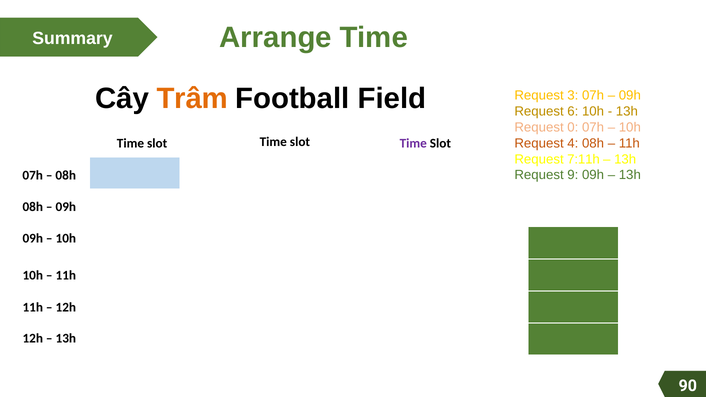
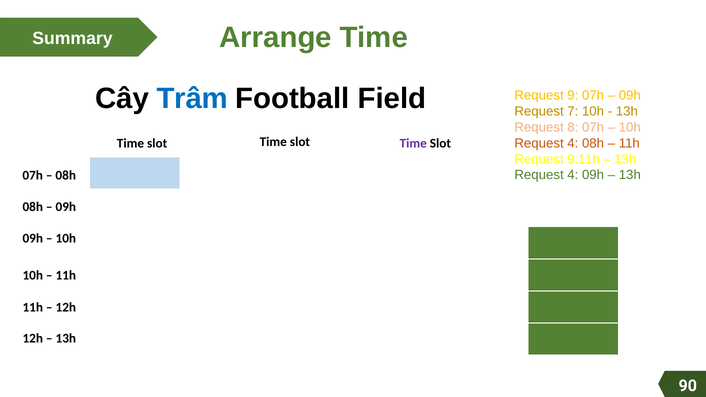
Trâm colour: orange -> blue
3: 3 -> 9
6: 6 -> 7
0: 0 -> 8
7:11h: 7:11h -> 9:11h
9 at (573, 175): 9 -> 4
